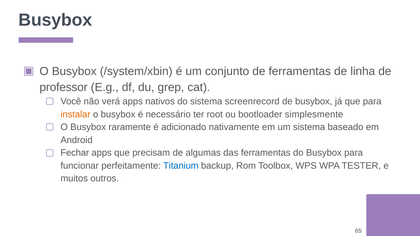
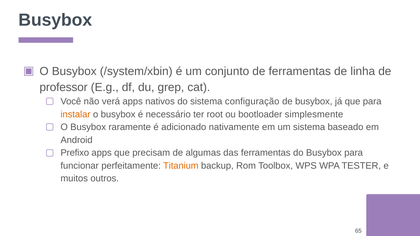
screenrecord: screenrecord -> configuração
Fechar: Fechar -> Prefixo
Titanium colour: blue -> orange
